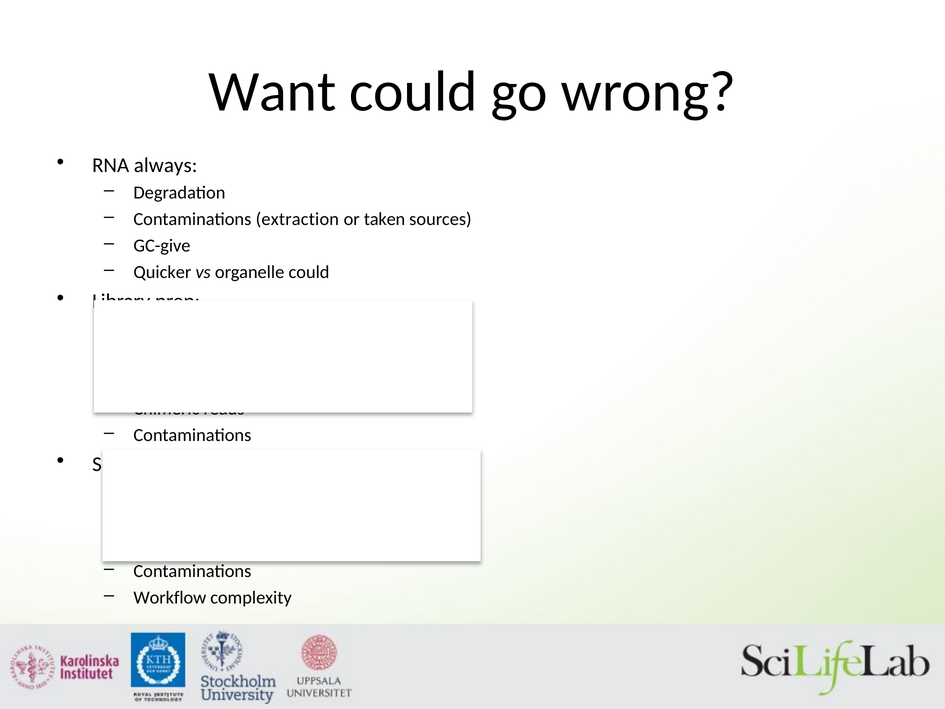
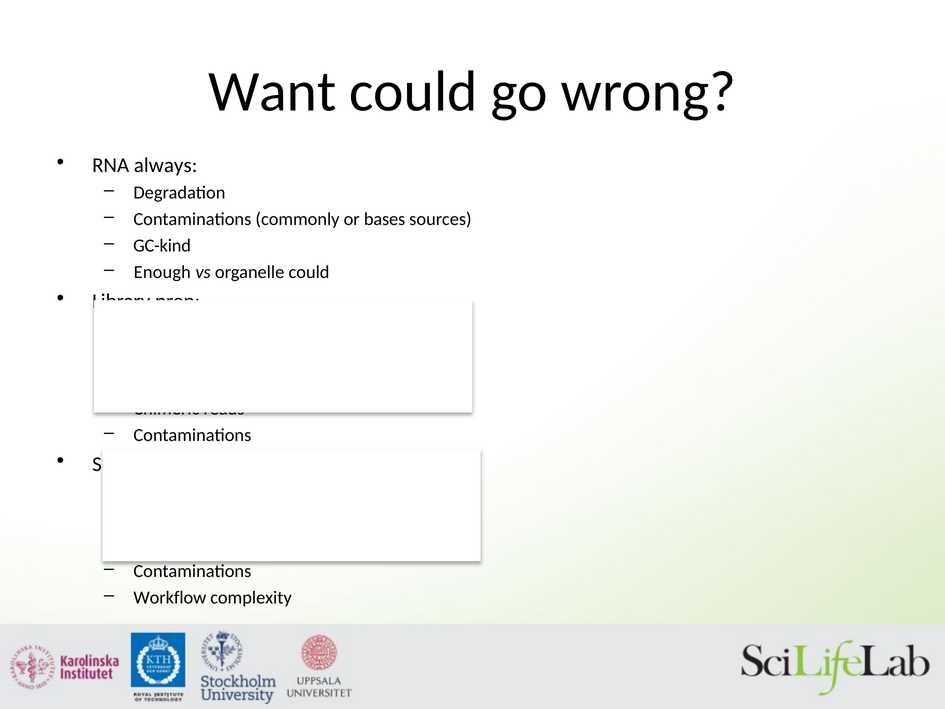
extraction: extraction -> commonly
or taken: taken -> bases
GC-give: GC-give -> GC-kind
Quicker: Quicker -> Enough
